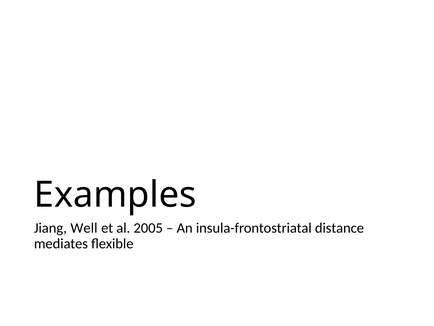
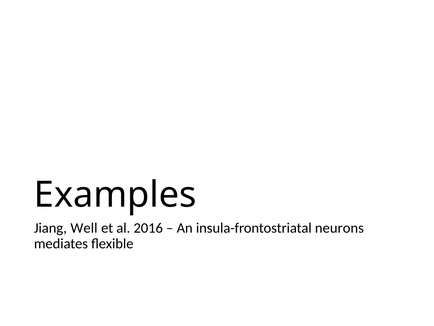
2005: 2005 -> 2016
distance: distance -> neurons
